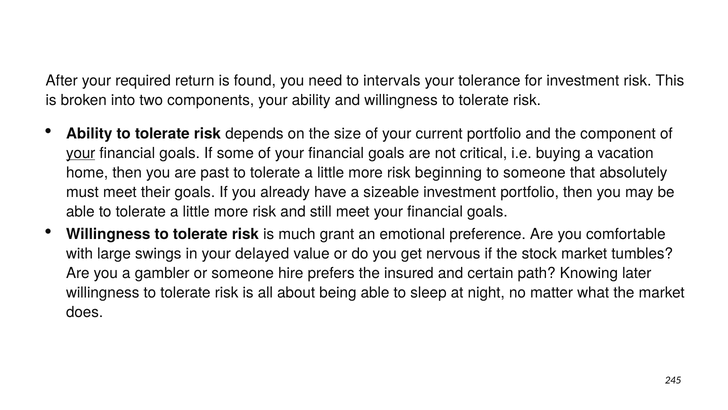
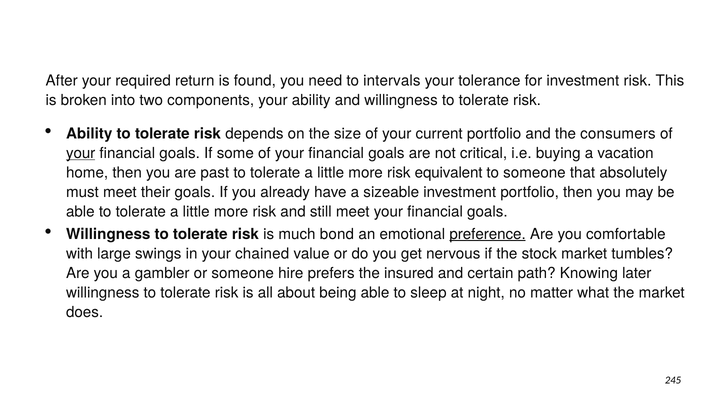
component: component -> consumers
beginning: beginning -> equivalent
grant: grant -> bond
preference underline: none -> present
delayed: delayed -> chained
